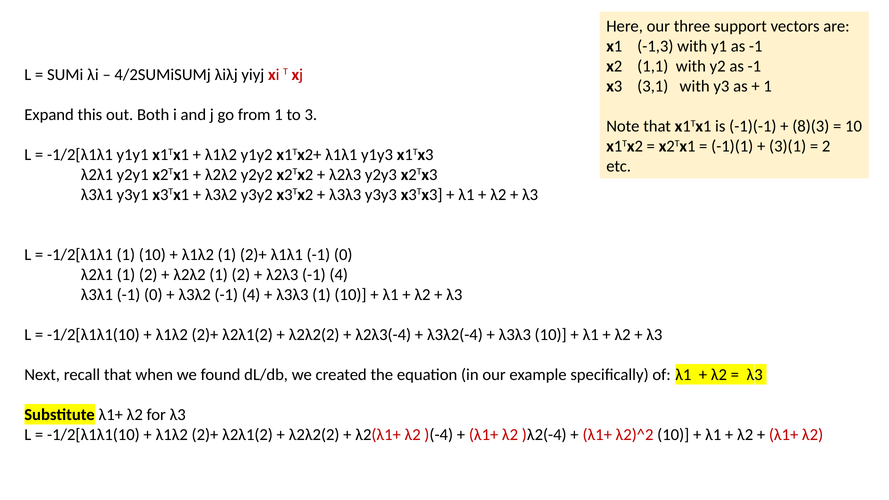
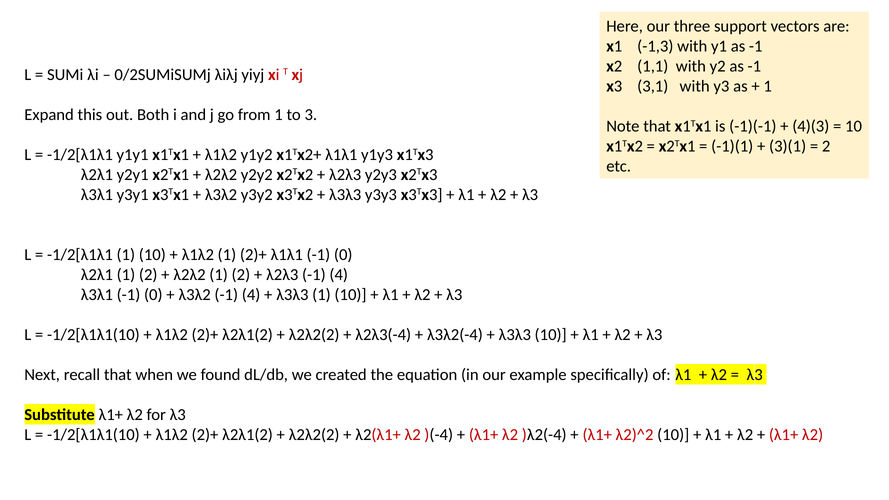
4/2SUMiSUMj: 4/2SUMiSUMj -> 0/2SUMiSUMj
8)(3: 8)(3 -> 4)(3
